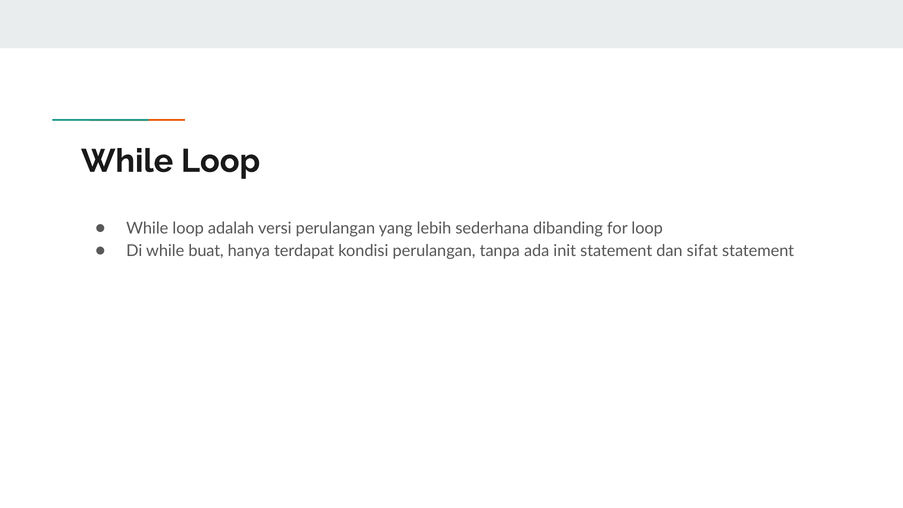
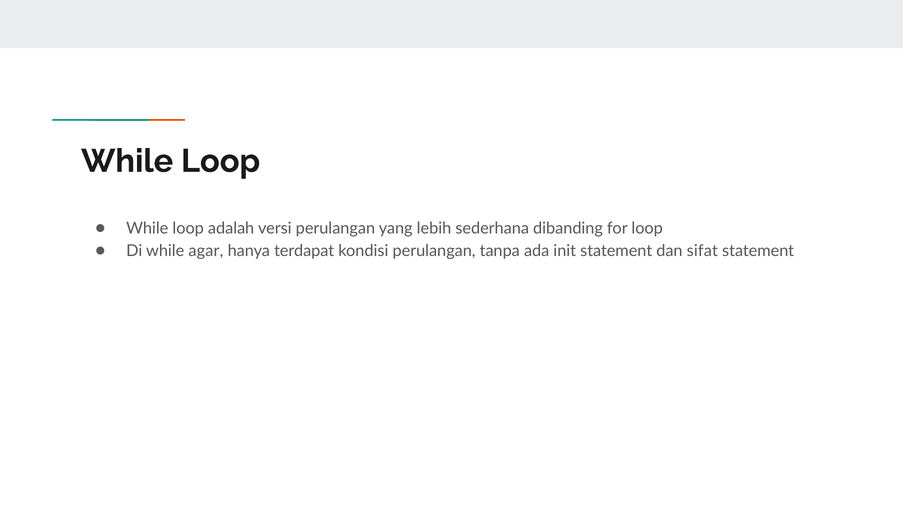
buat: buat -> agar
